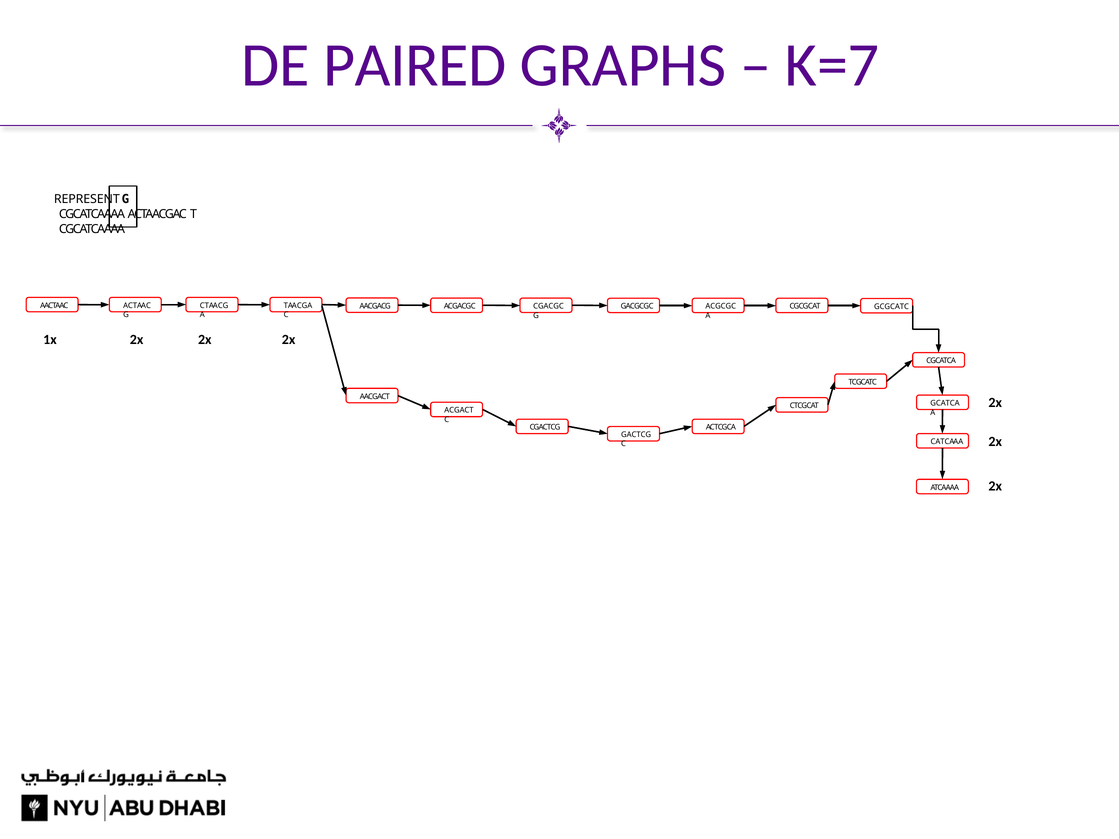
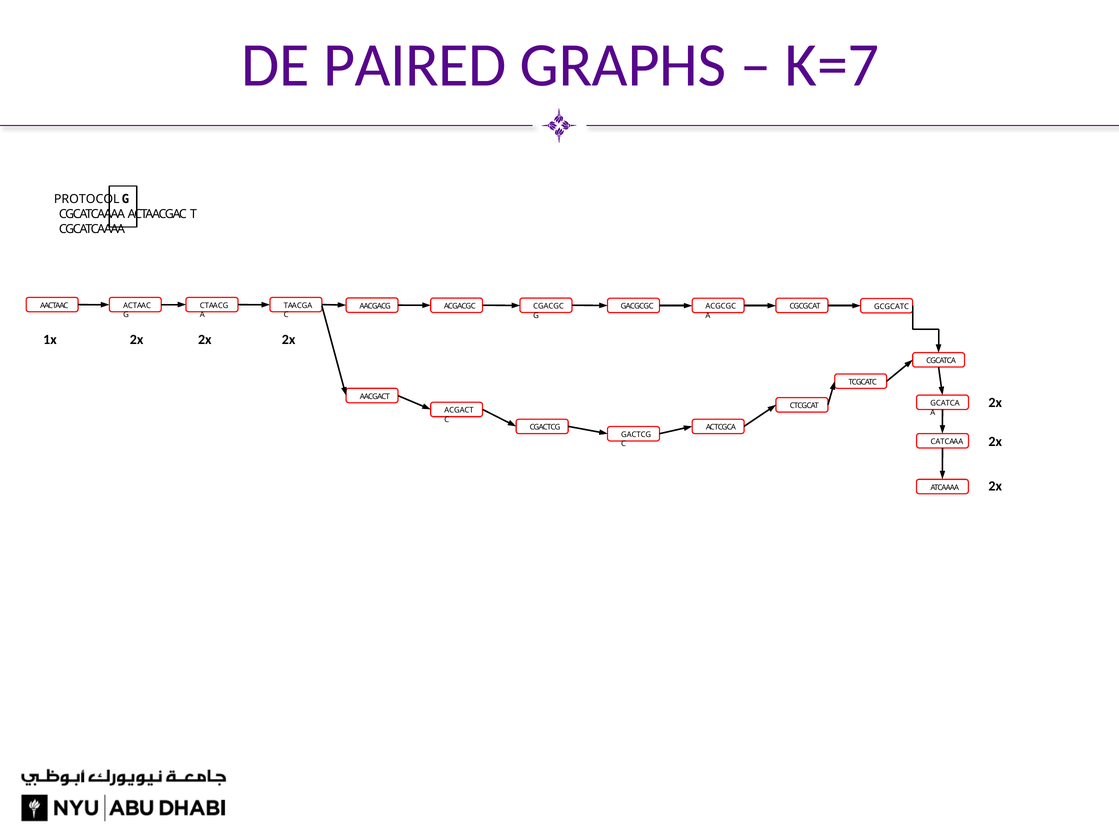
REPRESENT: REPRESENT -> PROTOCOL
